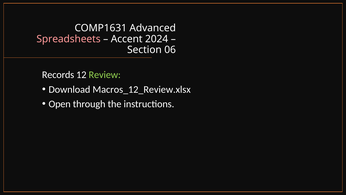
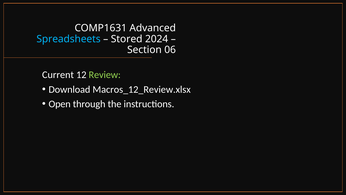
Spreadsheets colour: pink -> light blue
Accent: Accent -> Stored
Records: Records -> Current
